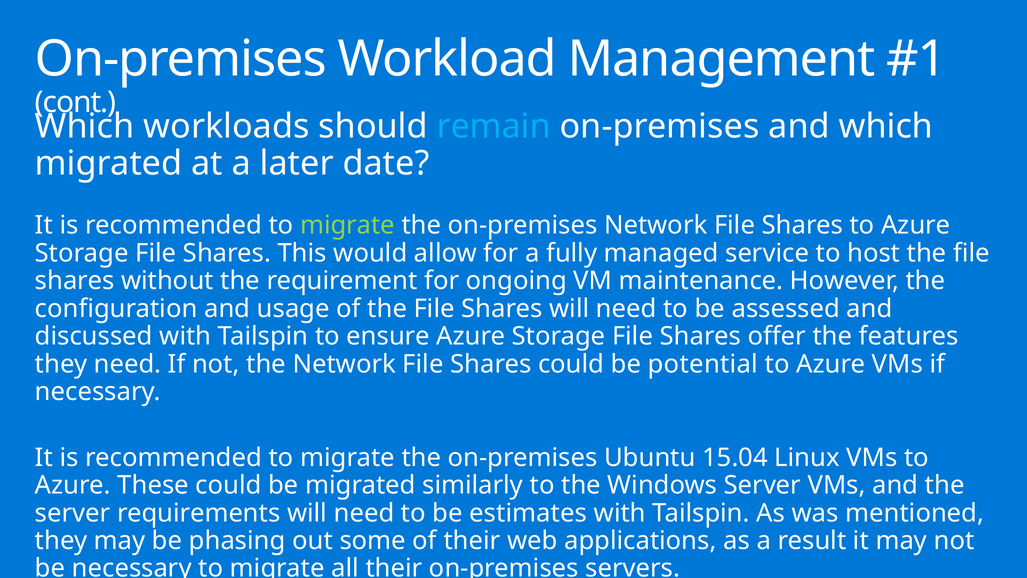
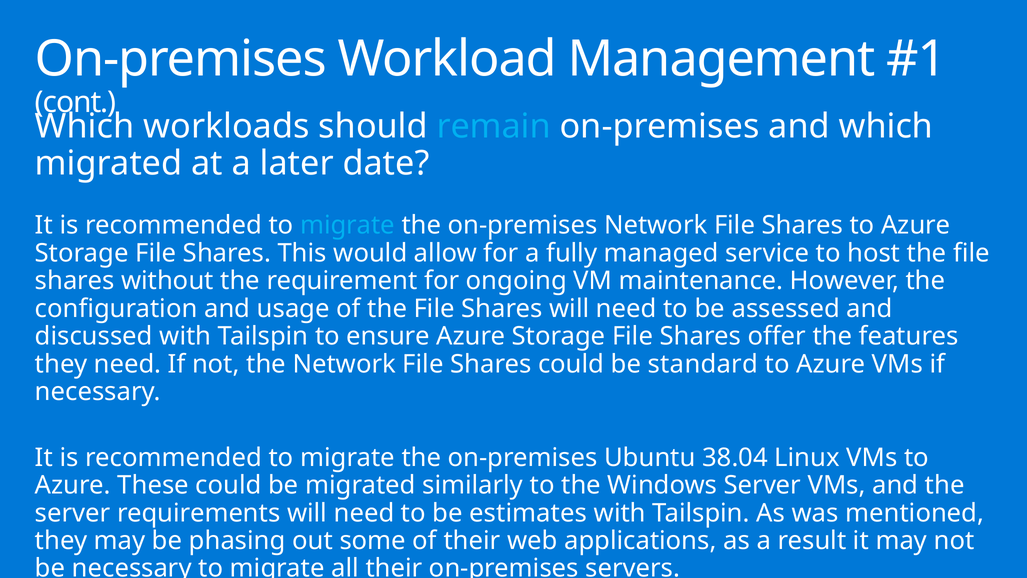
migrate at (348, 225) colour: light green -> light blue
potential: potential -> standard
15.04: 15.04 -> 38.04
